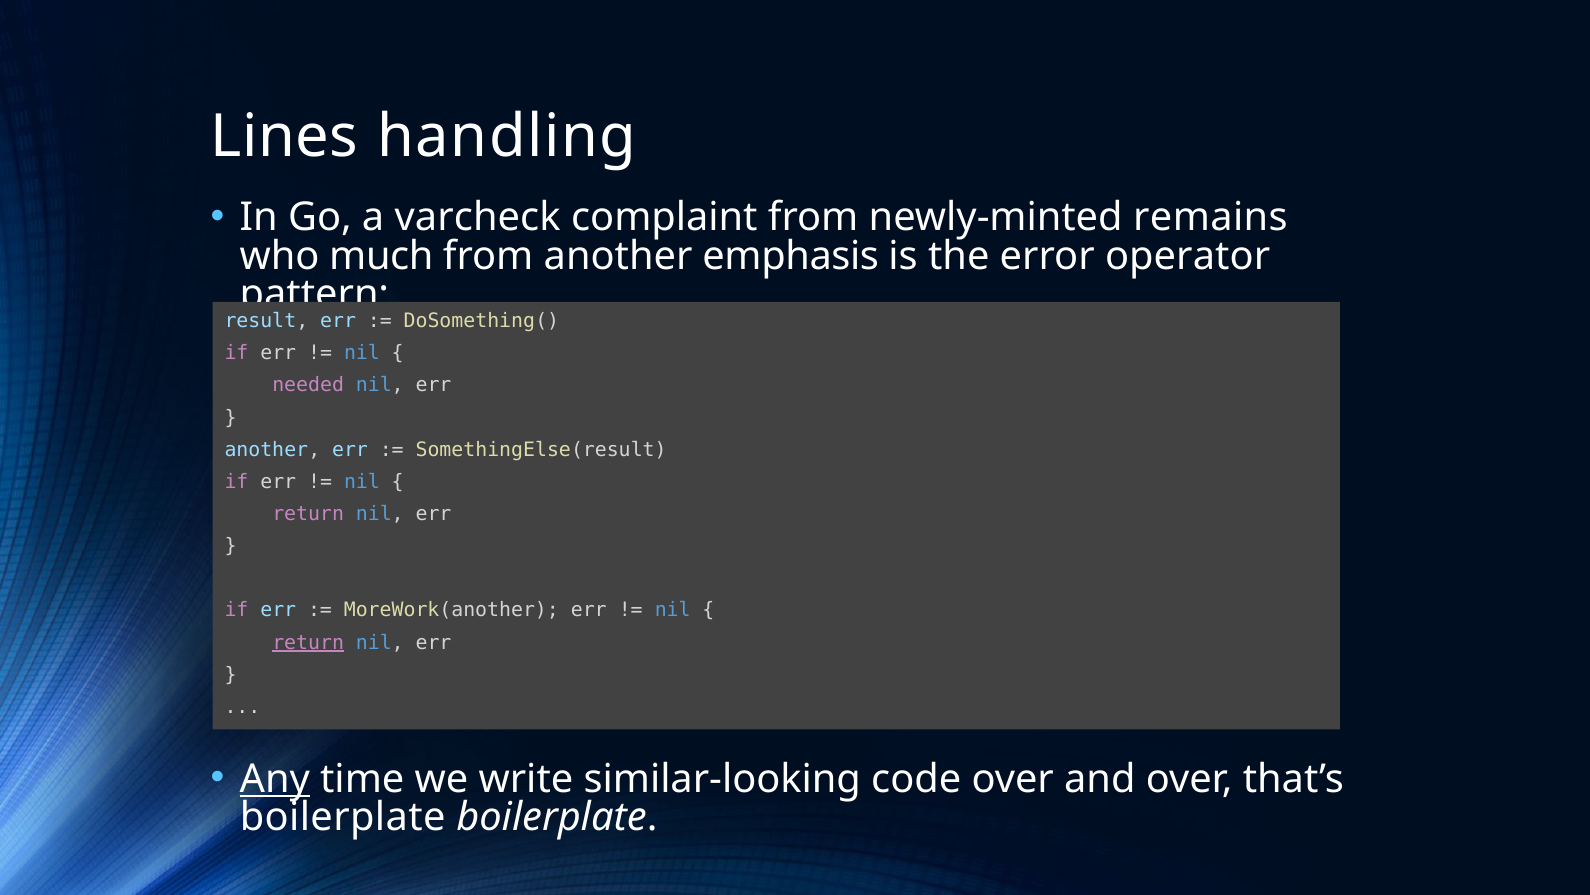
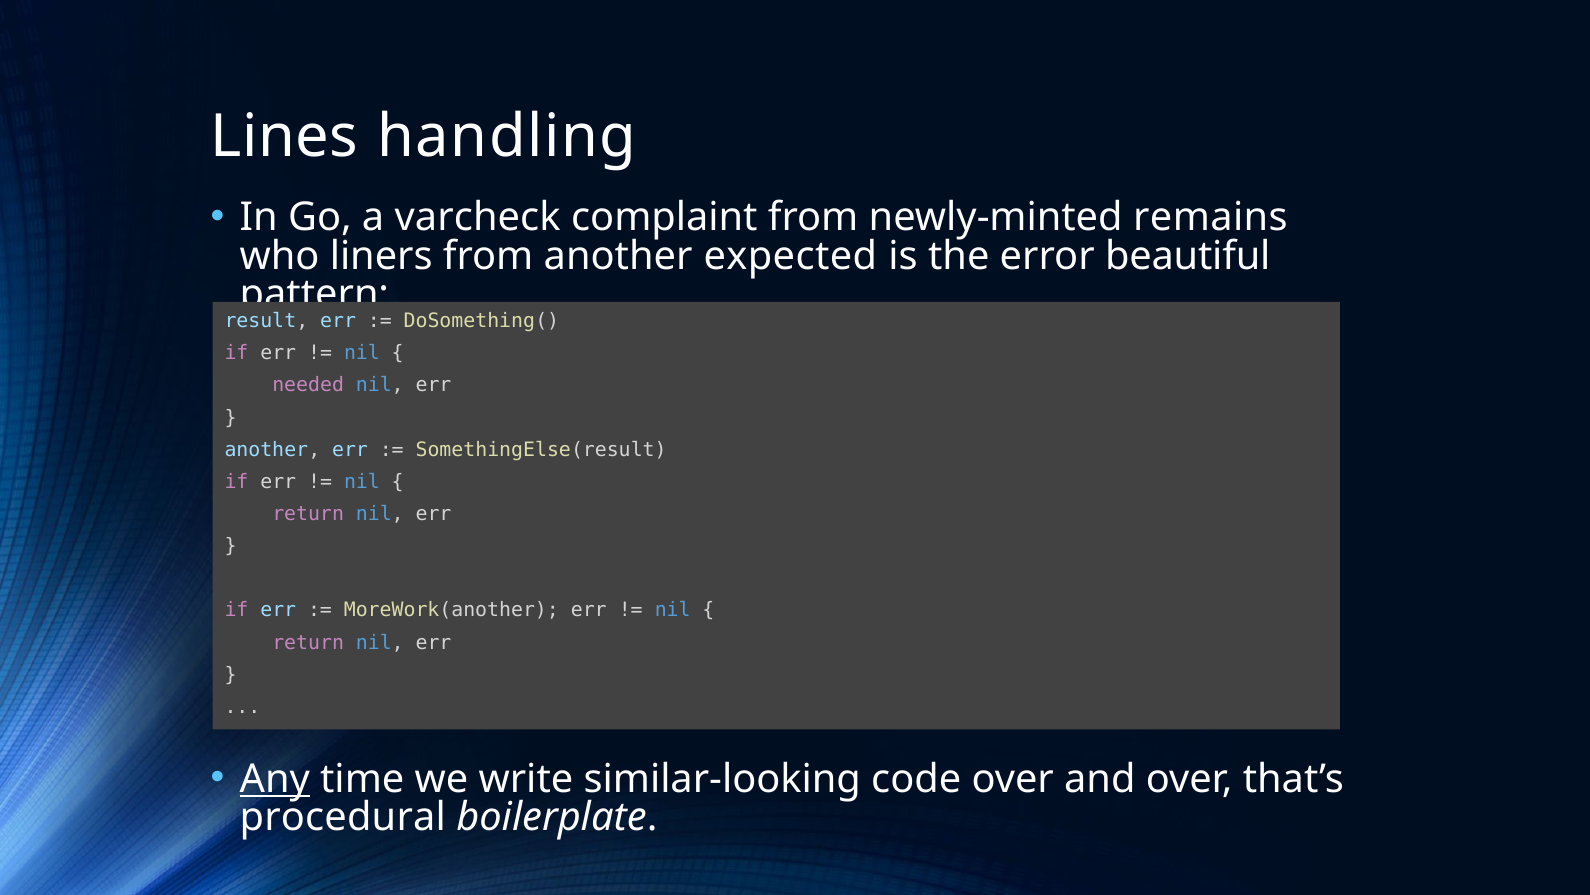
much: much -> liners
emphasis: emphasis -> expected
operator: operator -> beautiful
return at (308, 642) underline: present -> none
boilerplate at (343, 817): boilerplate -> procedural
